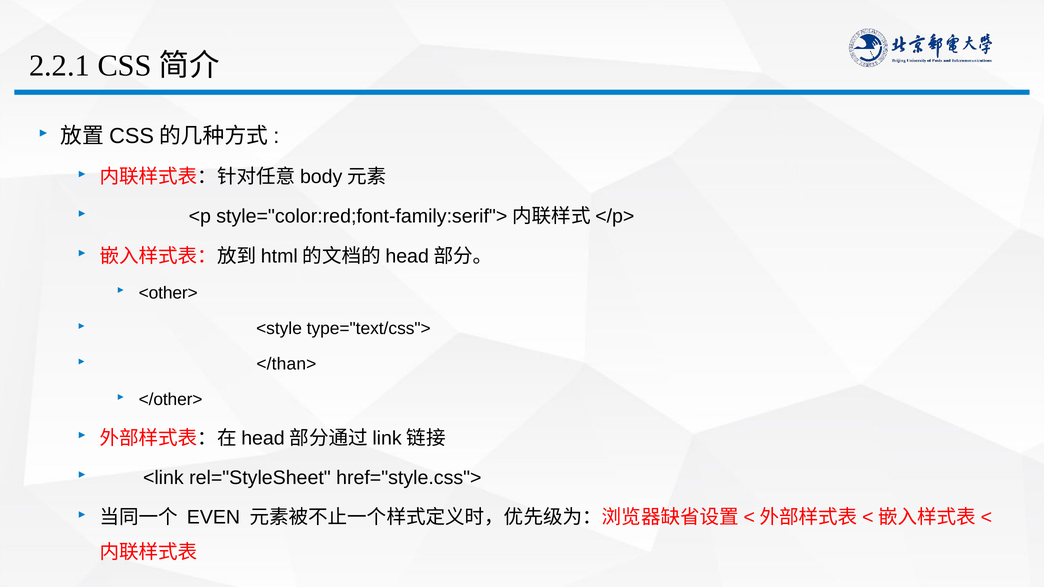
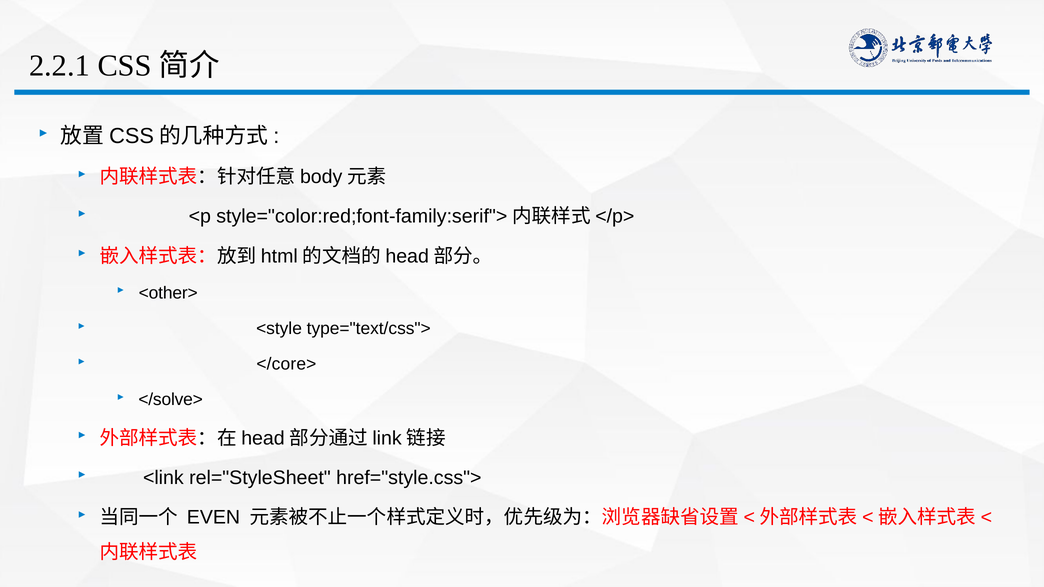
</than>: </than> -> </core>
</other>: </other> -> </solve>
